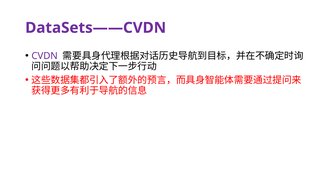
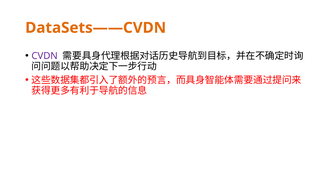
DataSets——CVDN colour: purple -> orange
